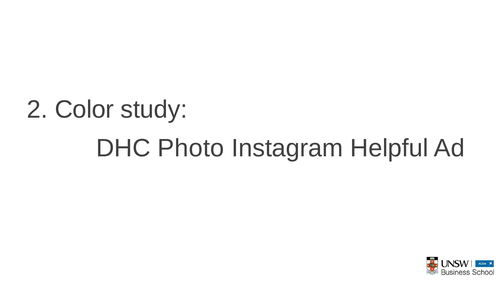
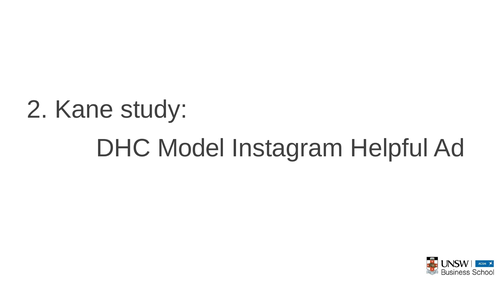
Color: Color -> Kane
Photo: Photo -> Model
